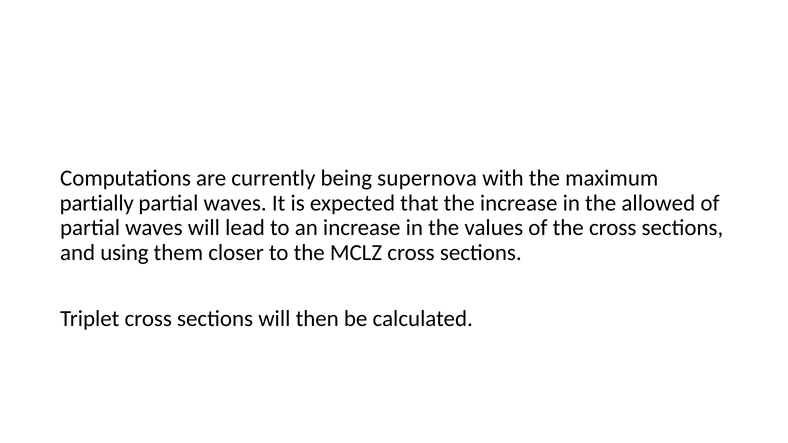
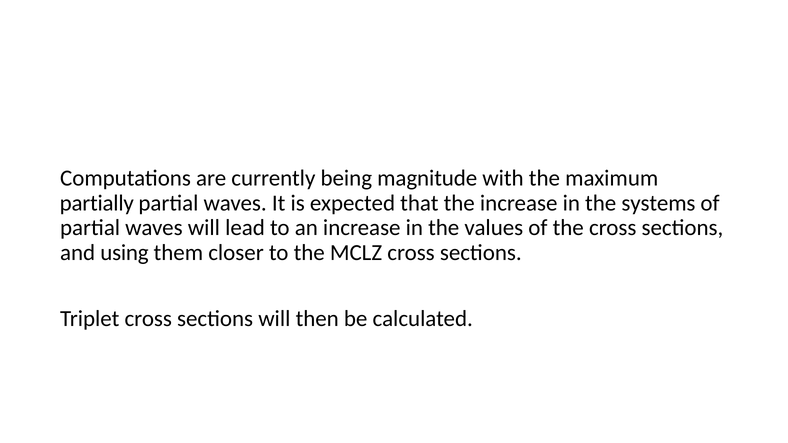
supernova: supernova -> magnitude
allowed: allowed -> systems
